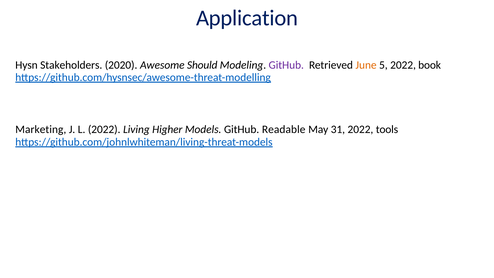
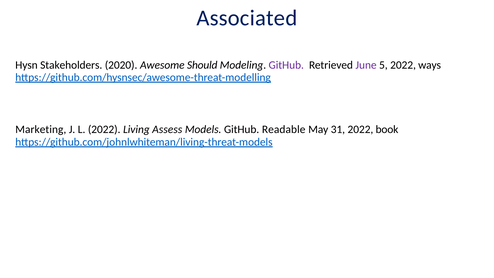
Application: Application -> Associated
June colour: orange -> purple
book: book -> ways
Higher: Higher -> Assess
tools: tools -> book
